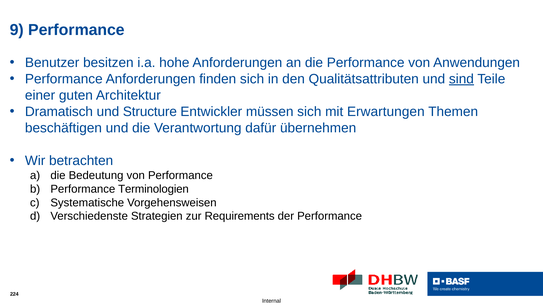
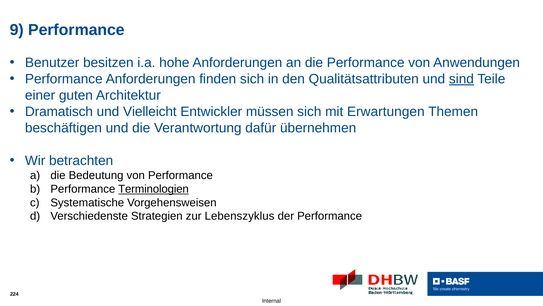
Structure: Structure -> Vielleicht
Terminologien underline: none -> present
Requirements: Requirements -> Lebenszyklus
